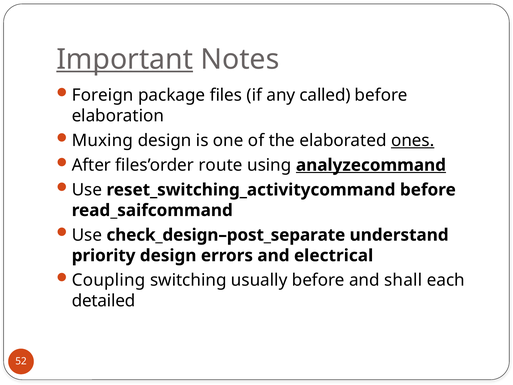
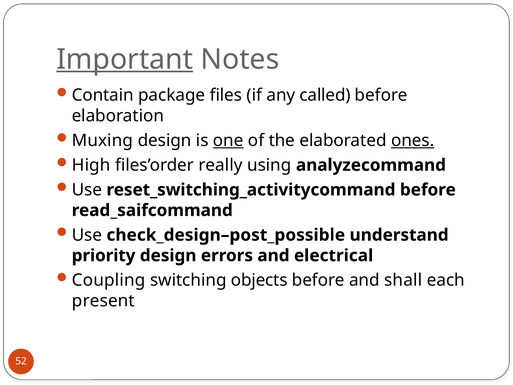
Foreign: Foreign -> Contain
one underline: none -> present
After: After -> High
route: route -> really
analyzecommand underline: present -> none
check_design–post_separate: check_design–post_separate -> check_design–post_possible
usually: usually -> objects
detailed: detailed -> present
